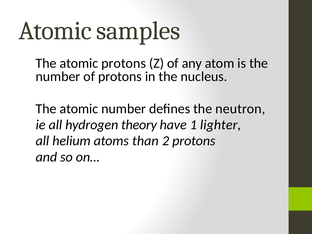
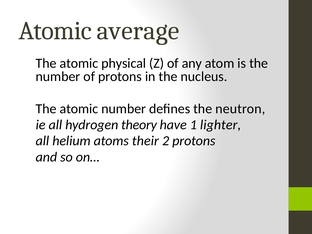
samples: samples -> average
atomic protons: protons -> physical
than: than -> their
